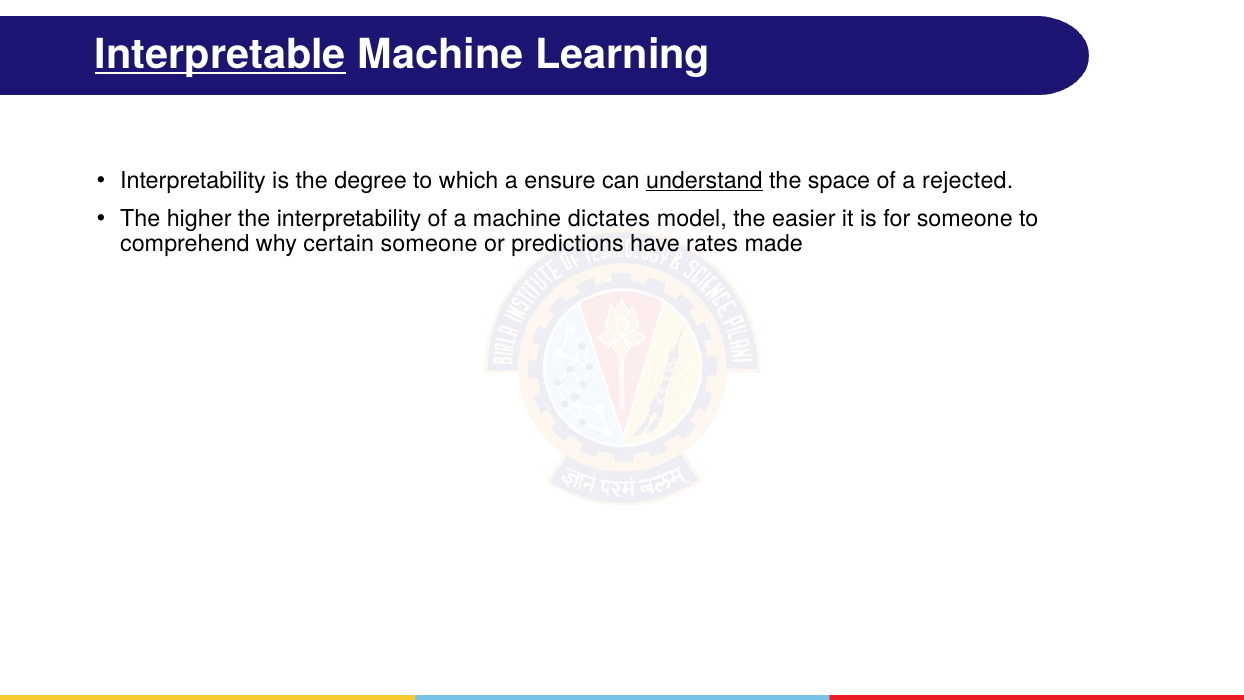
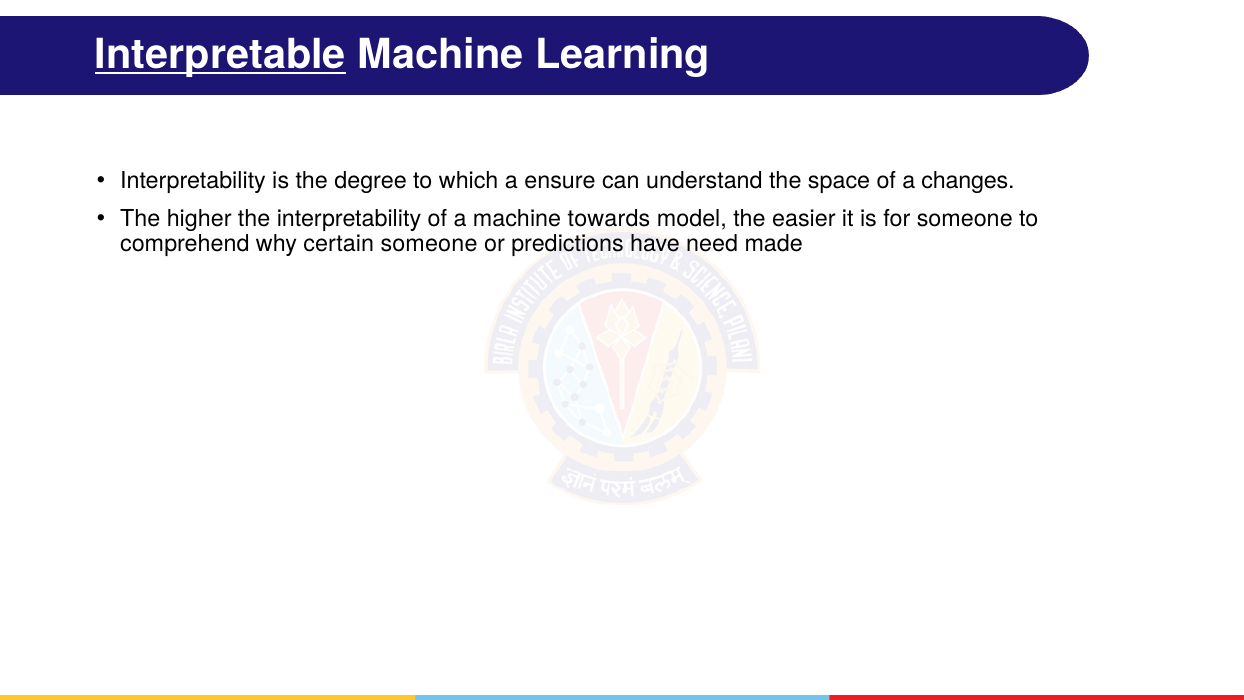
understand underline: present -> none
rejected: rejected -> changes
dictates: dictates -> towards
rates: rates -> need
